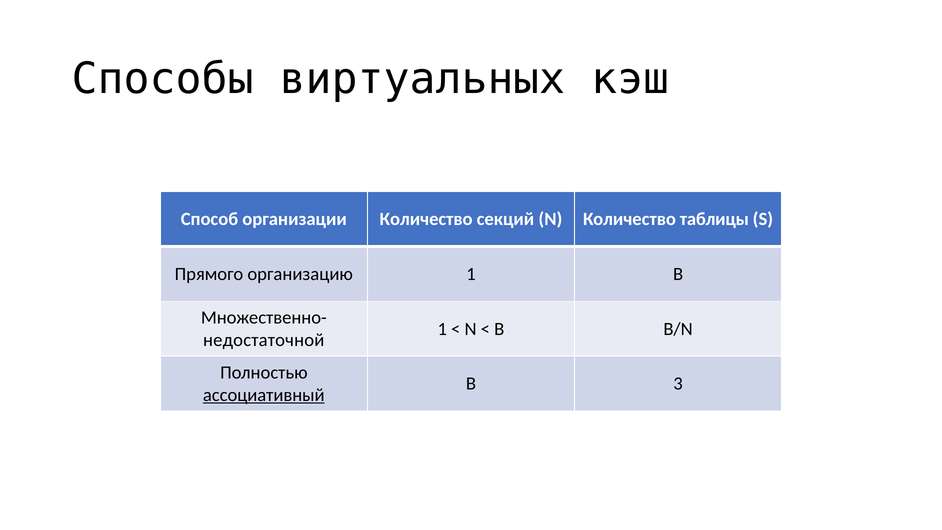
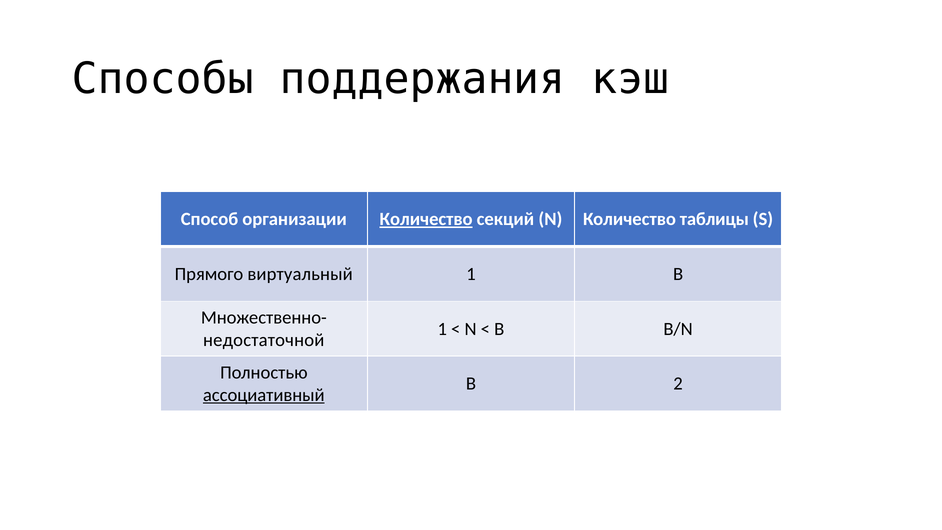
виртуальных: виртуальных -> поддержания
Количество at (426, 219) underline: none -> present
организацию: организацию -> виртуальный
3: 3 -> 2
